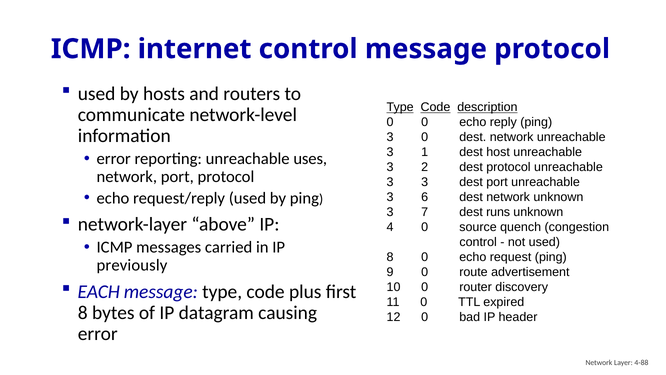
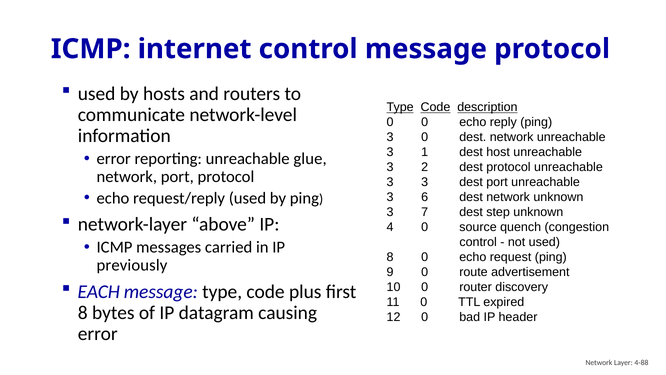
uses: uses -> glue
runs: runs -> step
